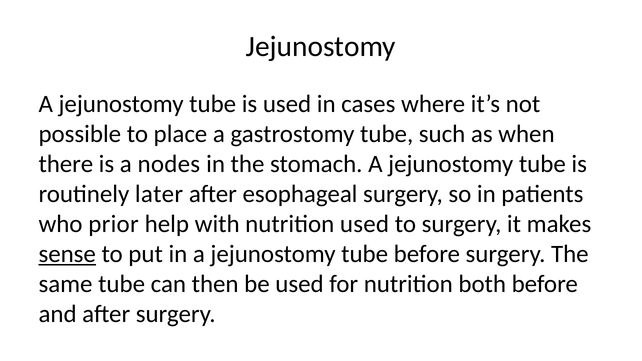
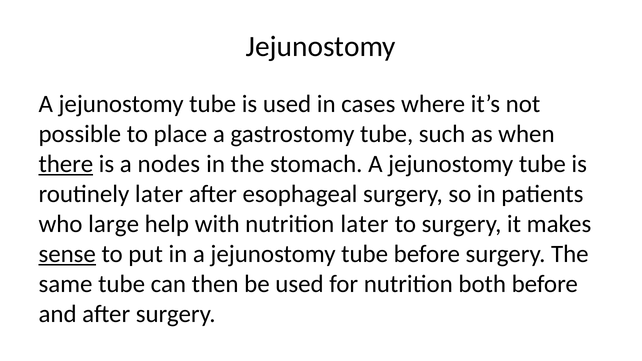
there underline: none -> present
prior: prior -> large
nutrition used: used -> later
